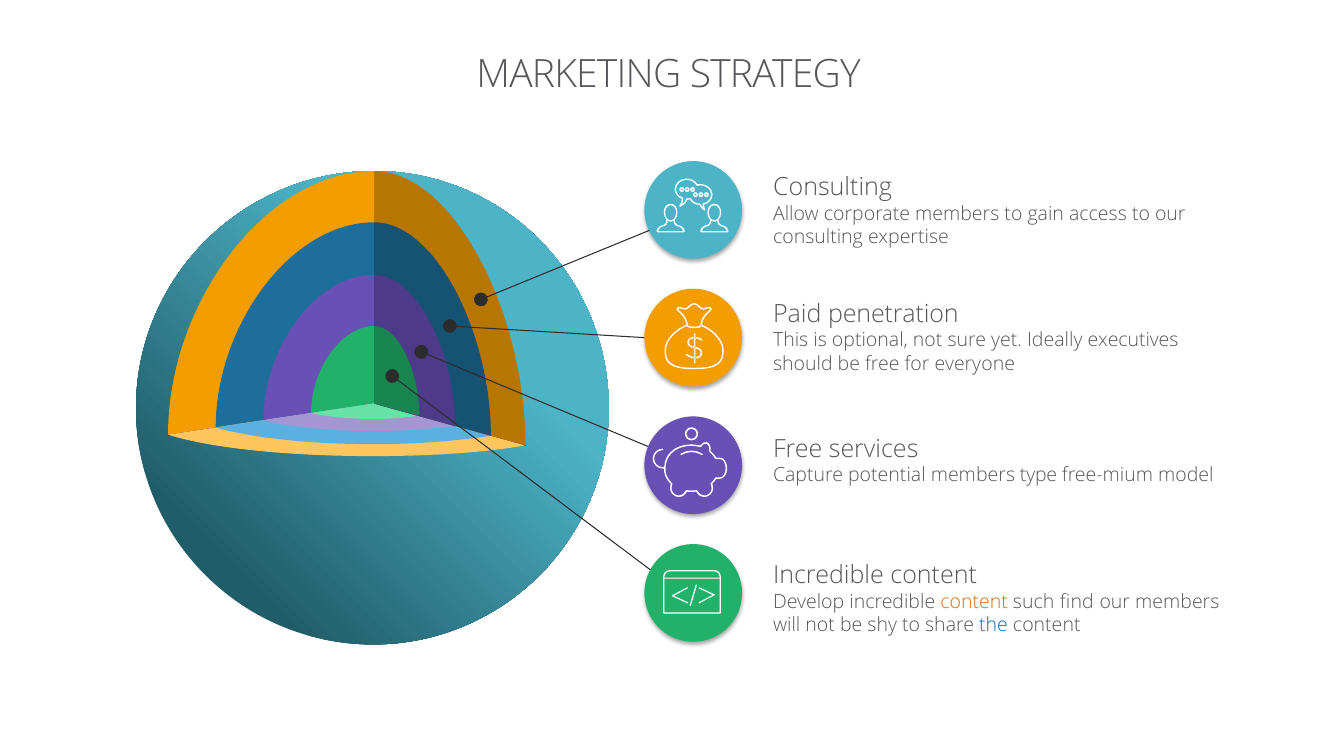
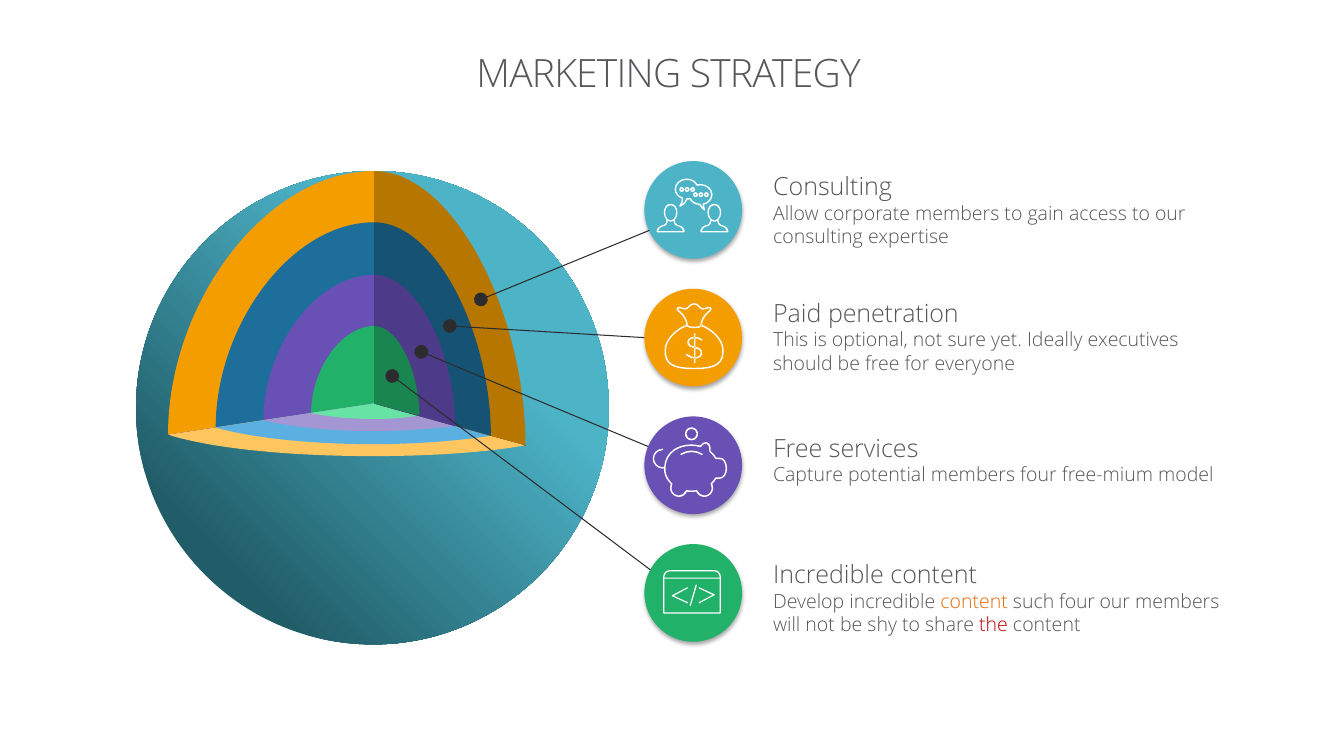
members type: type -> four
such find: find -> four
the colour: blue -> red
